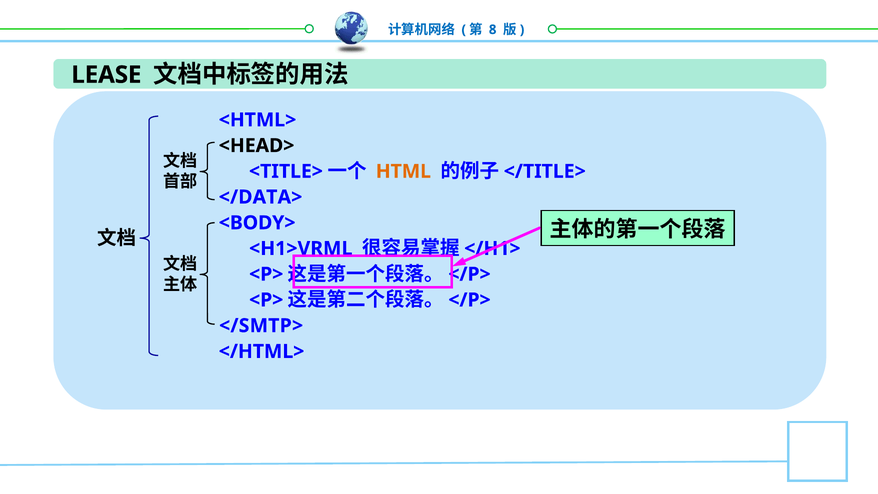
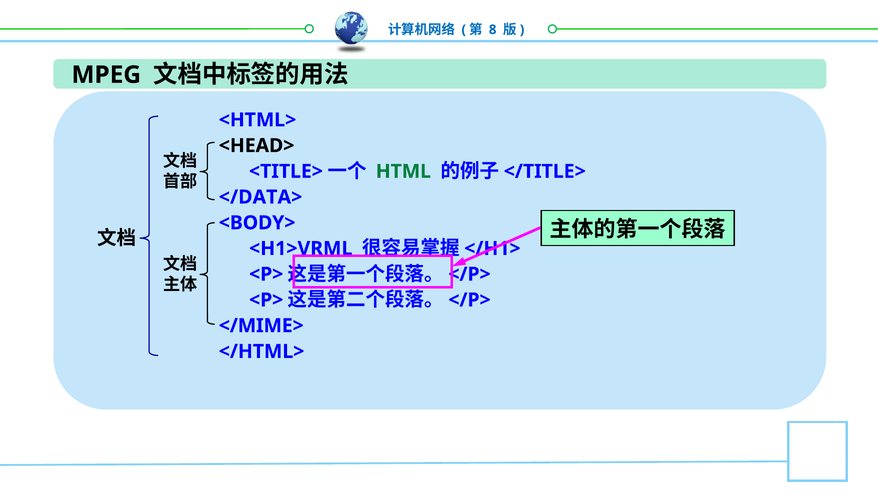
LEASE: LEASE -> MPEG
HTML colour: orange -> green
</SMTP>: </SMTP> -> </MIME>
